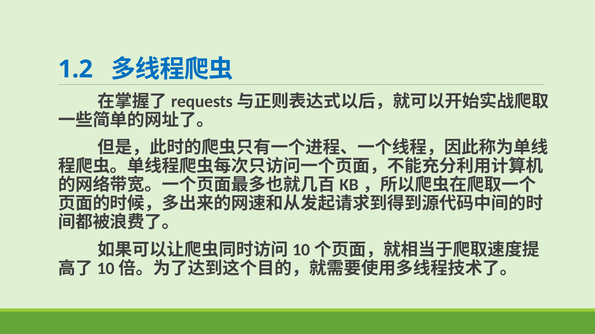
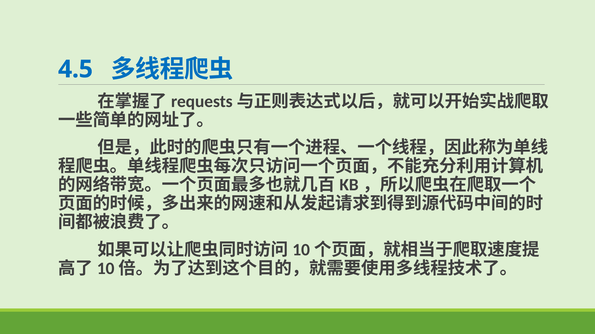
1.2: 1.2 -> 4.5
